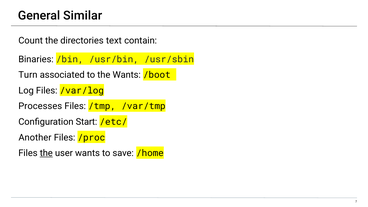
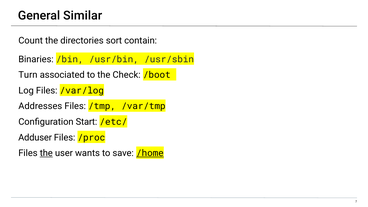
text: text -> sort
the Wants: Wants -> Check
Processes: Processes -> Addresses
Another: Another -> Adduser
/home underline: none -> present
